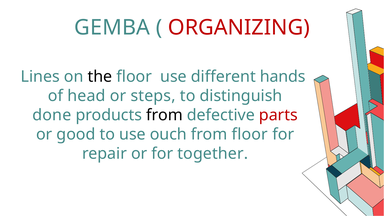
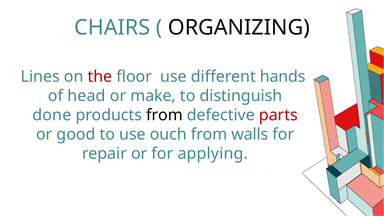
GEMBA: GEMBA -> CHAIRS
ORGANIZING colour: red -> black
the colour: black -> red
steps: steps -> make
from floor: floor -> walls
together: together -> applying
